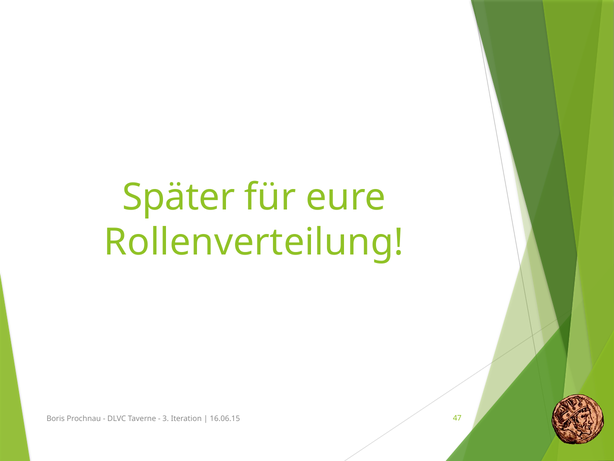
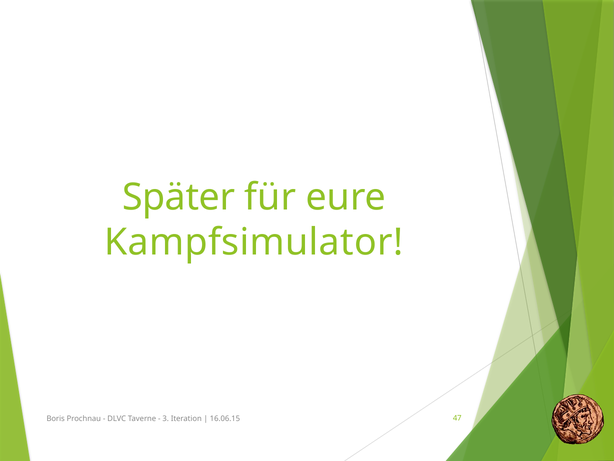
Rollenverteilung: Rollenverteilung -> Kampfsimulator
